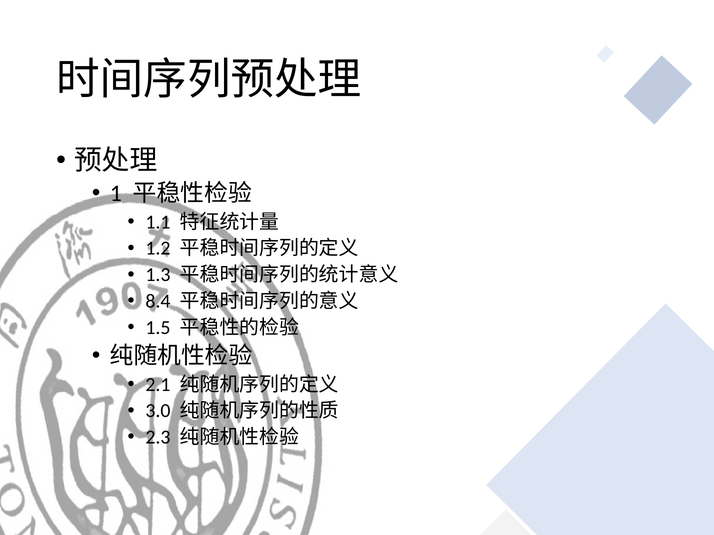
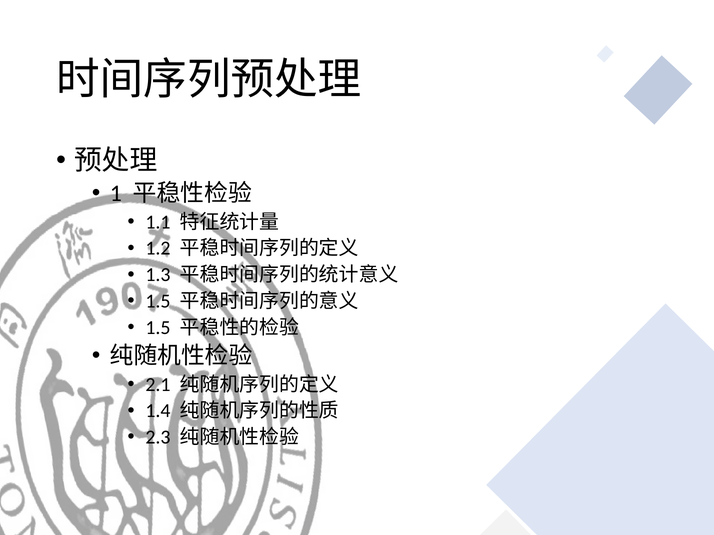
8.4 at (158, 301): 8.4 -> 1.5
3.0: 3.0 -> 1.4
